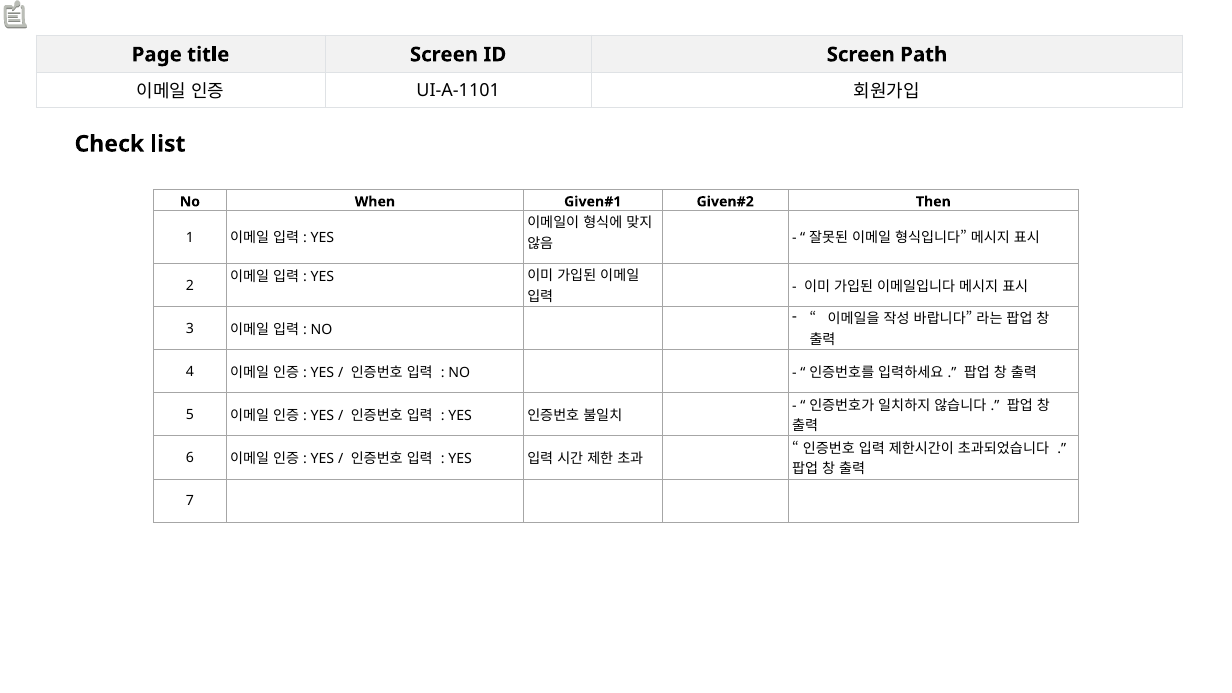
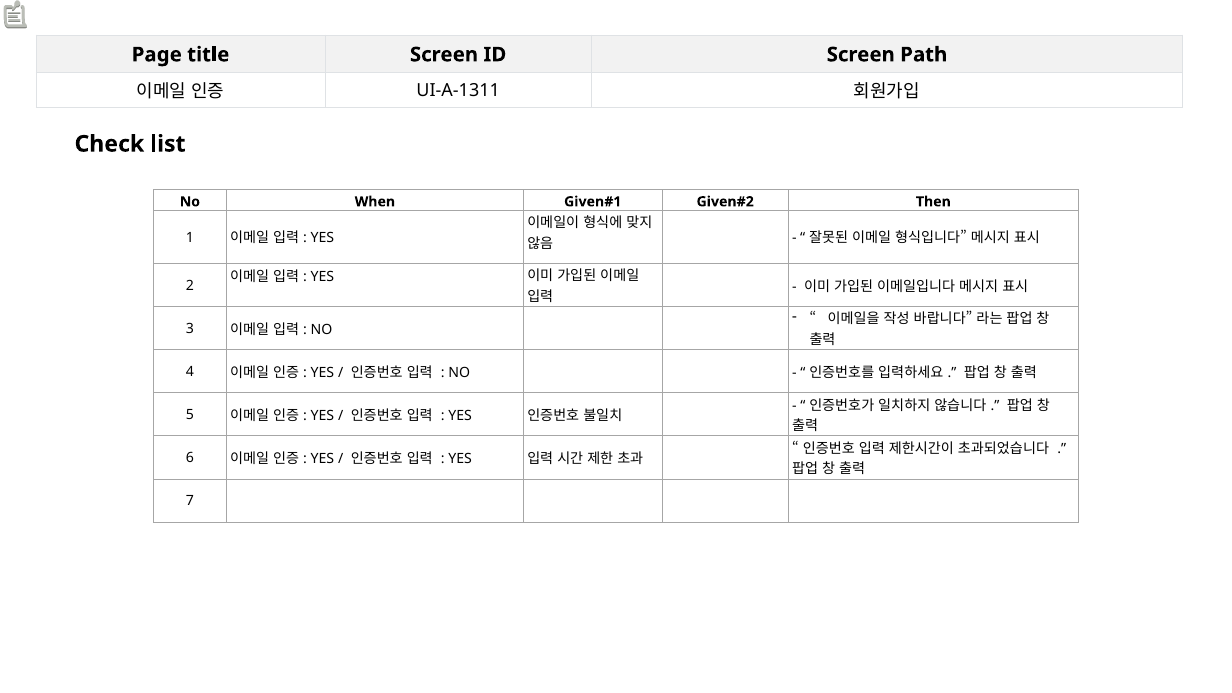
UI-A-1101: UI-A-1101 -> UI-A-1311
